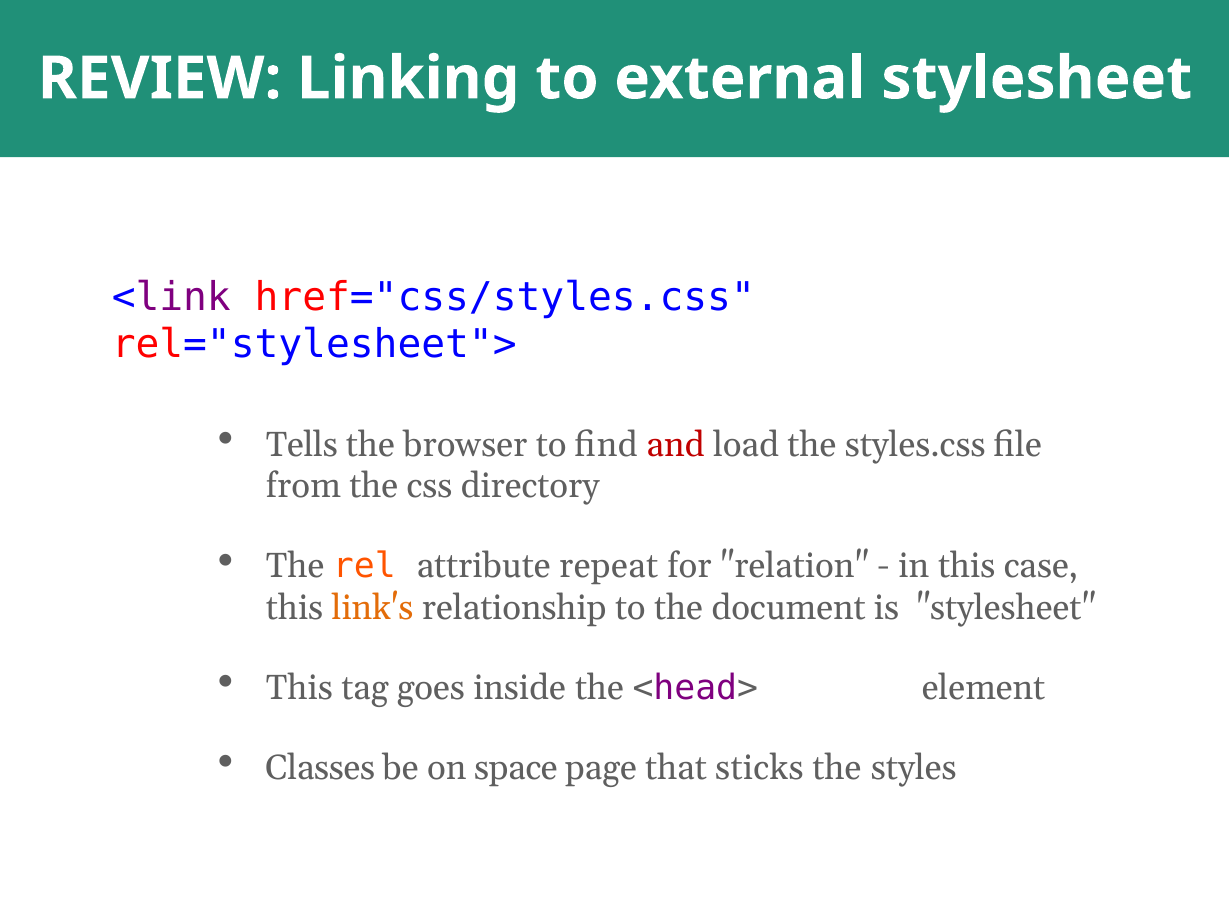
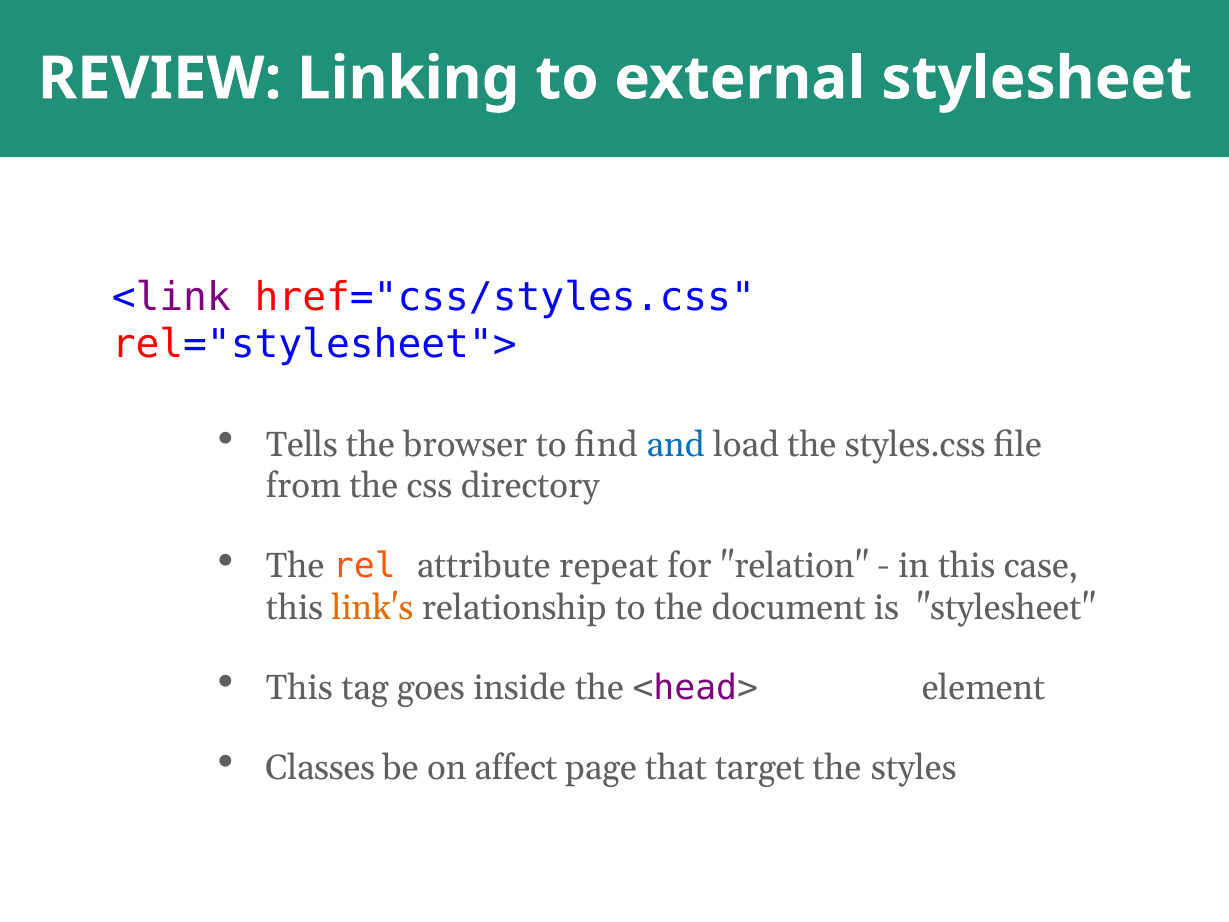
and colour: red -> blue
space: space -> affect
sticks: sticks -> target
